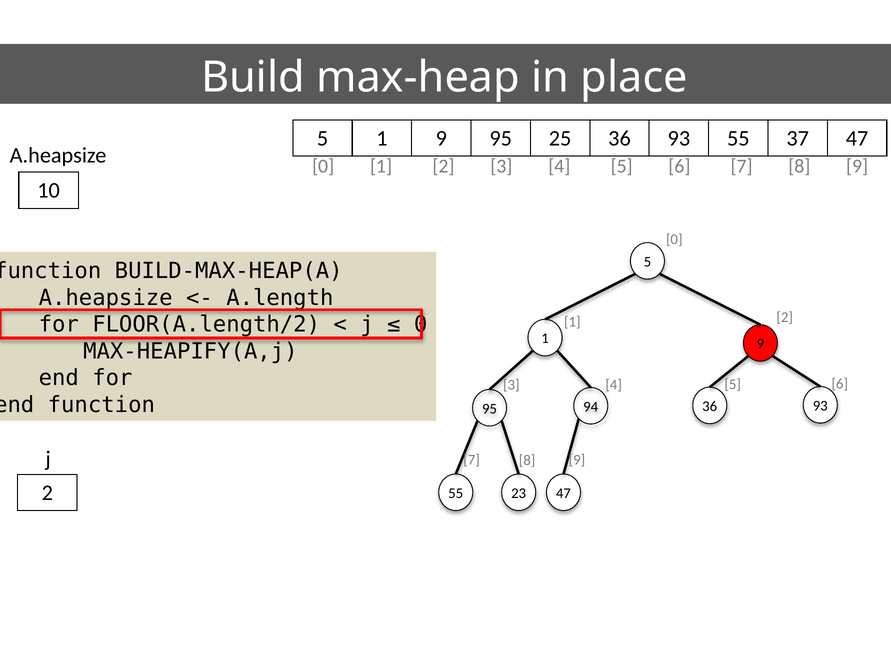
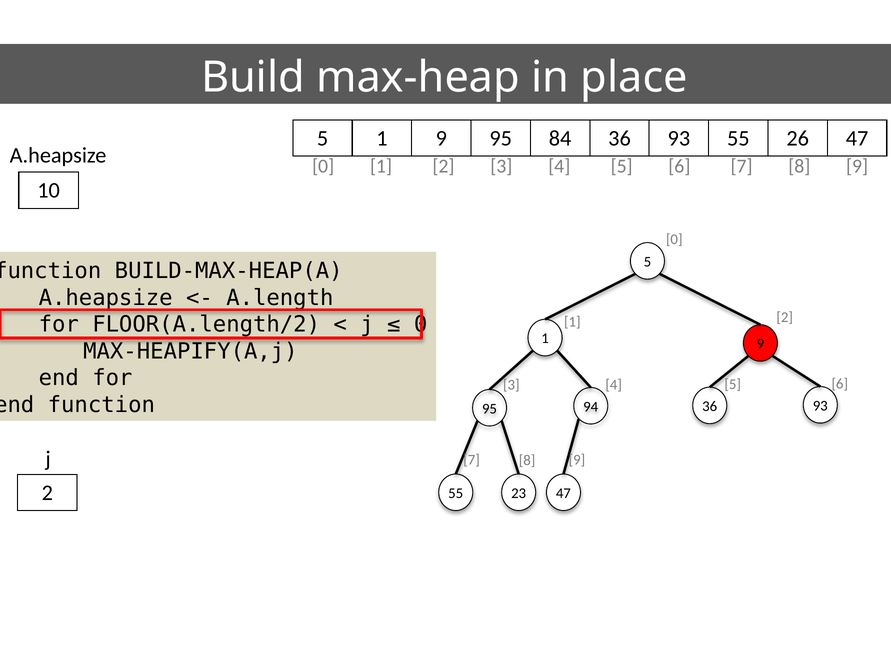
25: 25 -> 84
37: 37 -> 26
